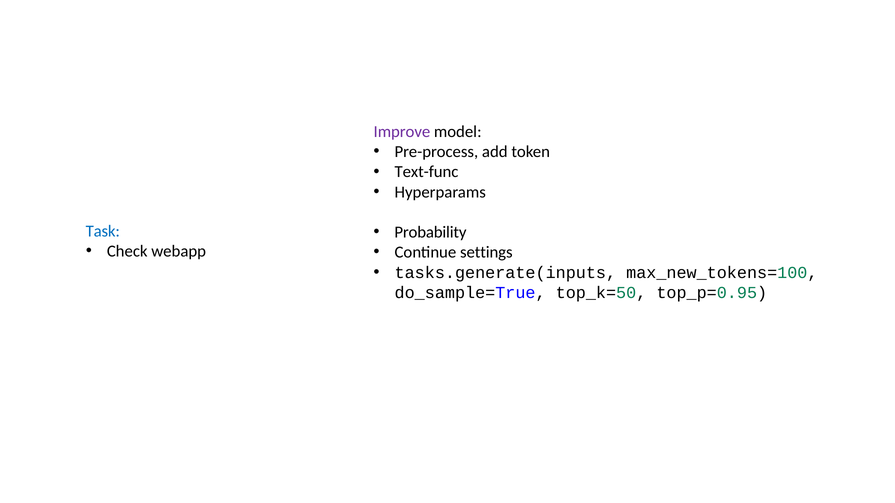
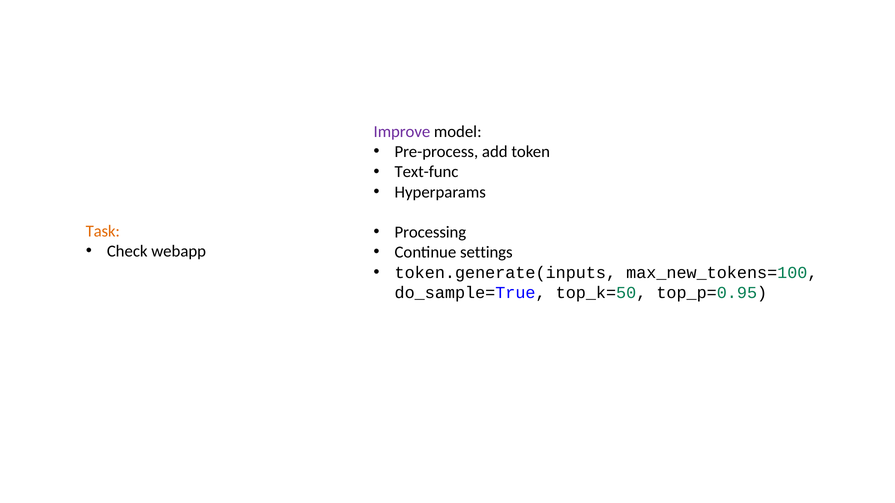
Probability: Probability -> Processing
Task colour: blue -> orange
tasks.generate(inputs: tasks.generate(inputs -> token.generate(inputs
